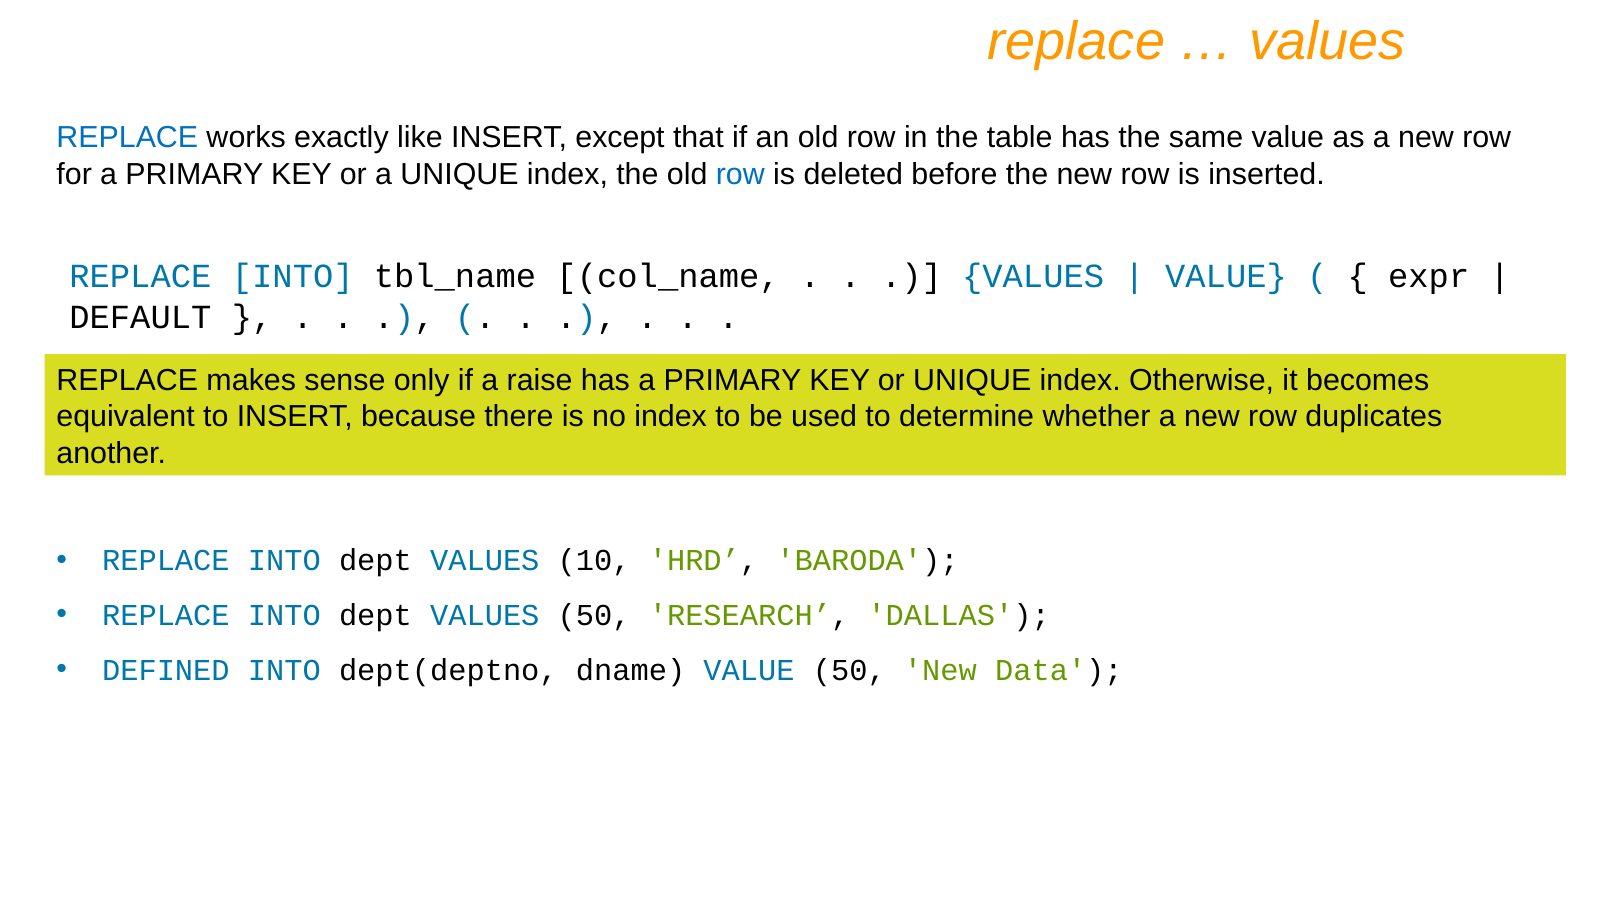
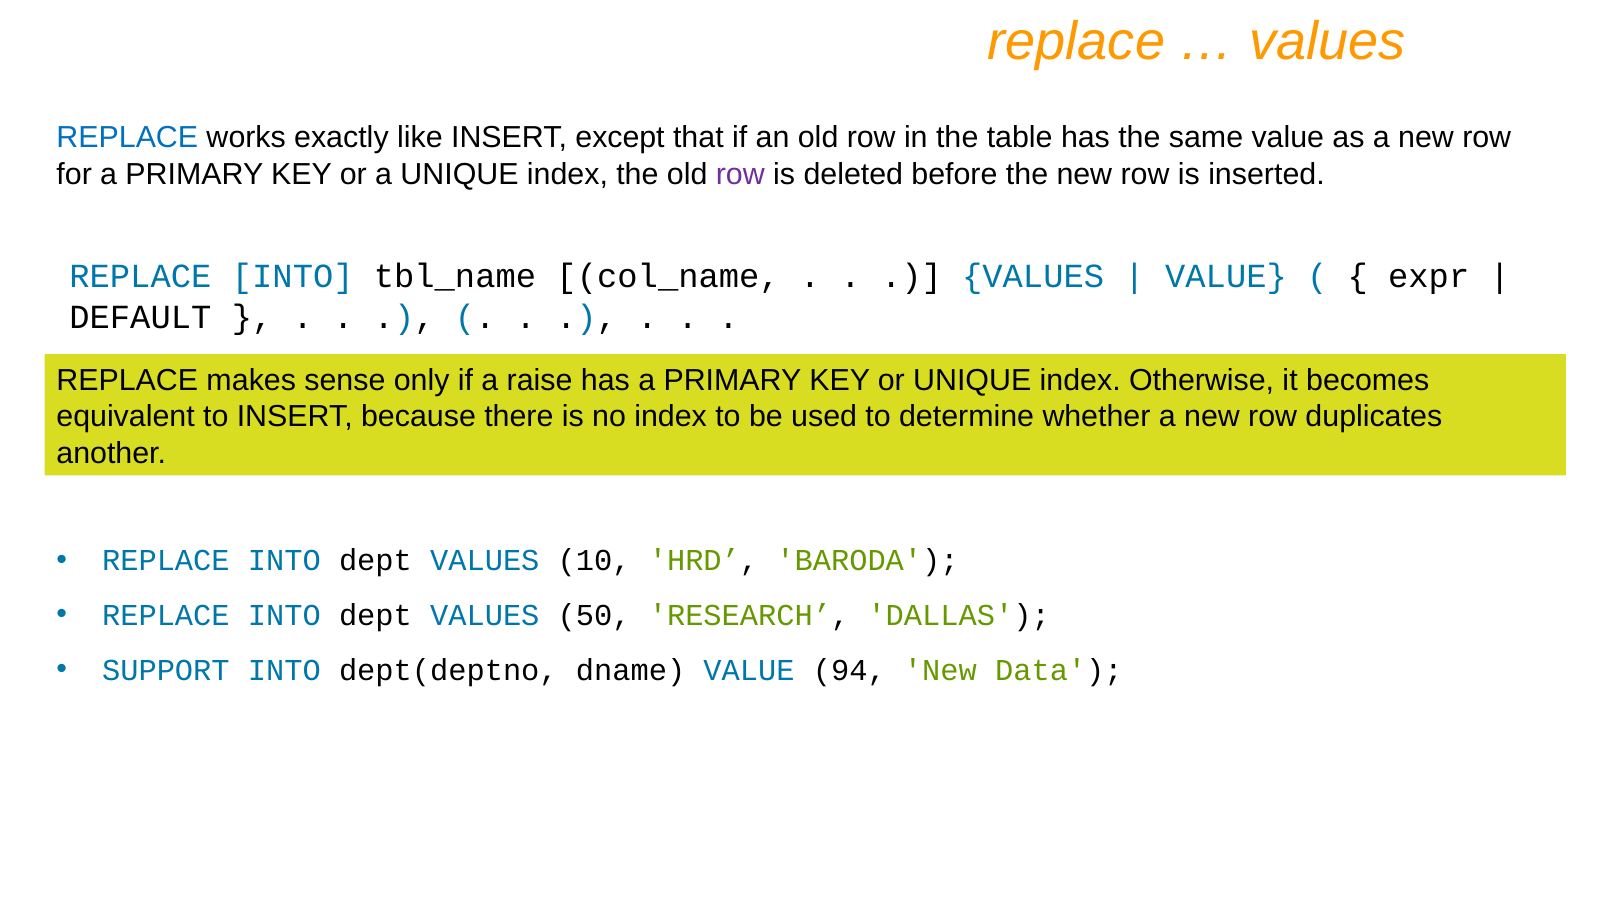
row at (740, 174) colour: blue -> purple
DEFINED: DEFINED -> SUPPORT
VALUE 50: 50 -> 94
